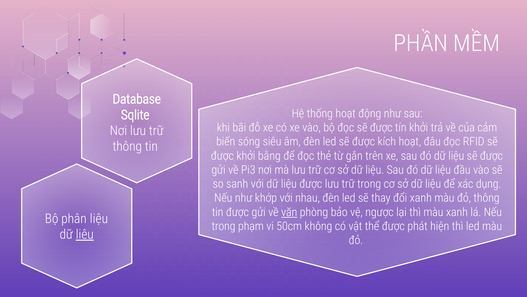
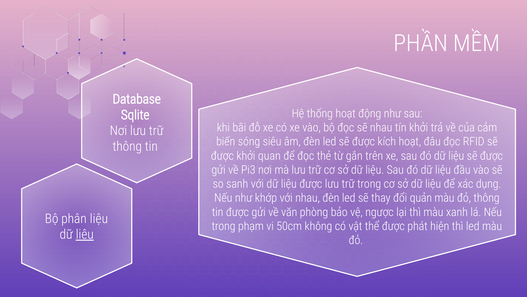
đọc sẽ được: được -> nhau
bằng: bằng -> quan
đổi xanh: xanh -> quản
văn underline: present -> none
